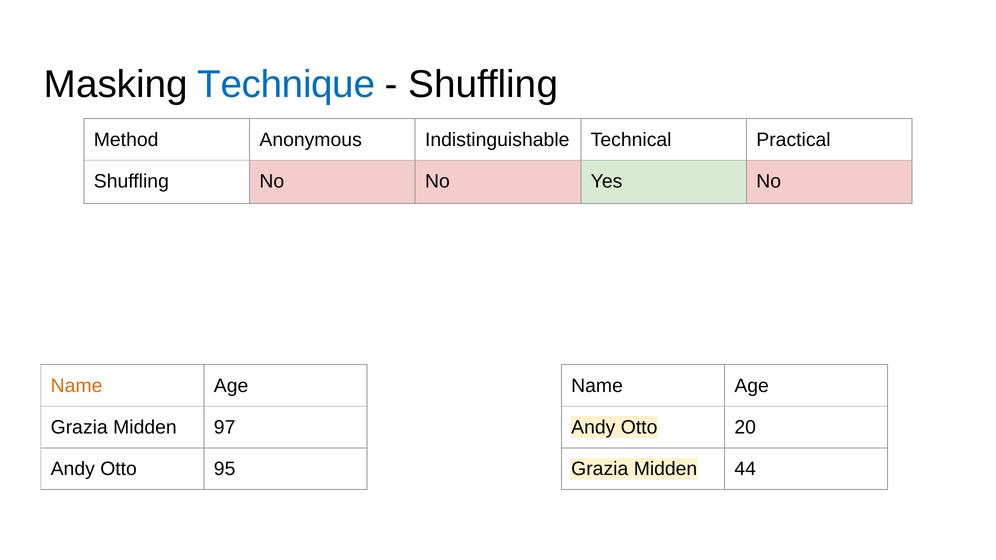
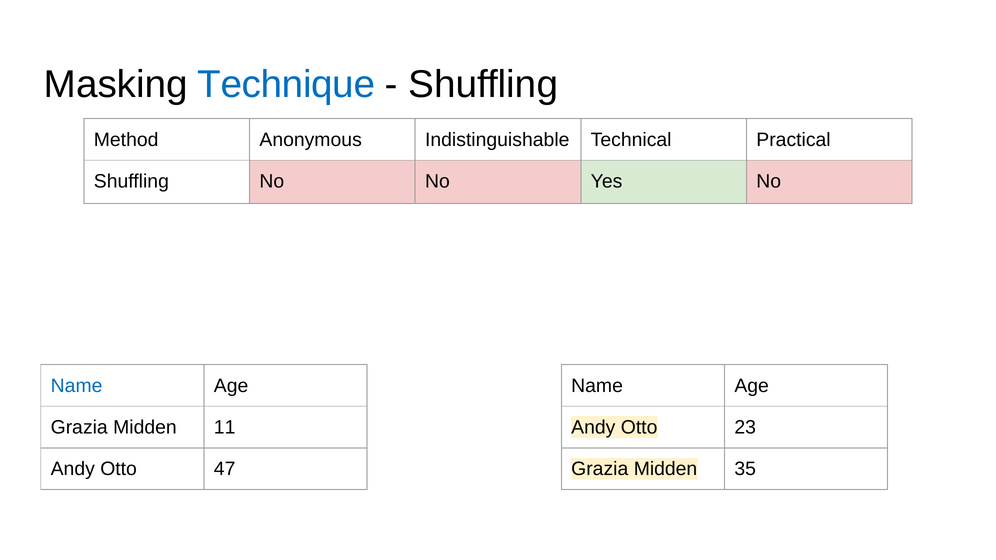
Name at (77, 386) colour: orange -> blue
97: 97 -> 11
20: 20 -> 23
95: 95 -> 47
44: 44 -> 35
